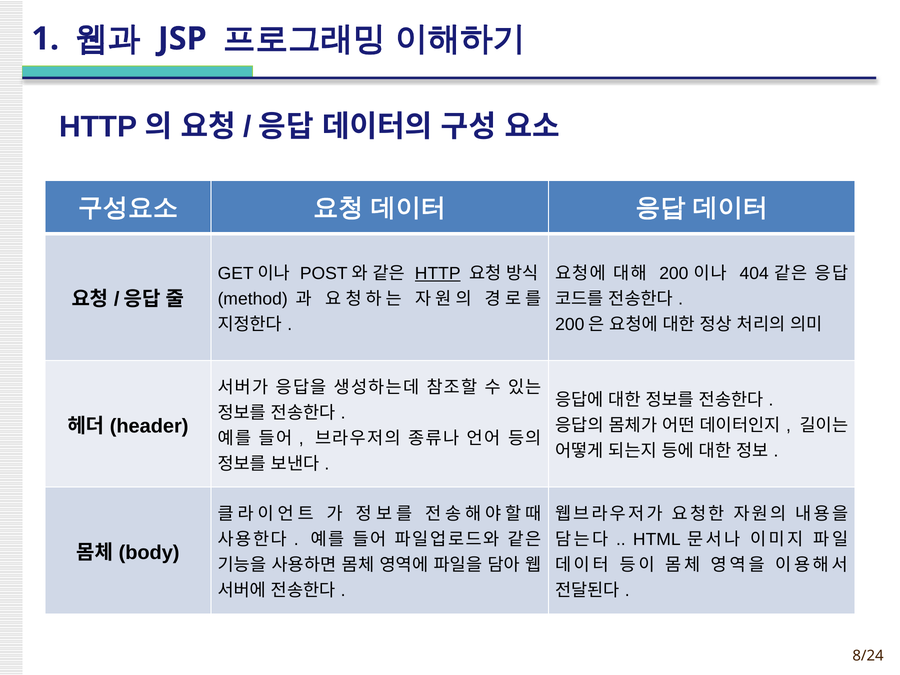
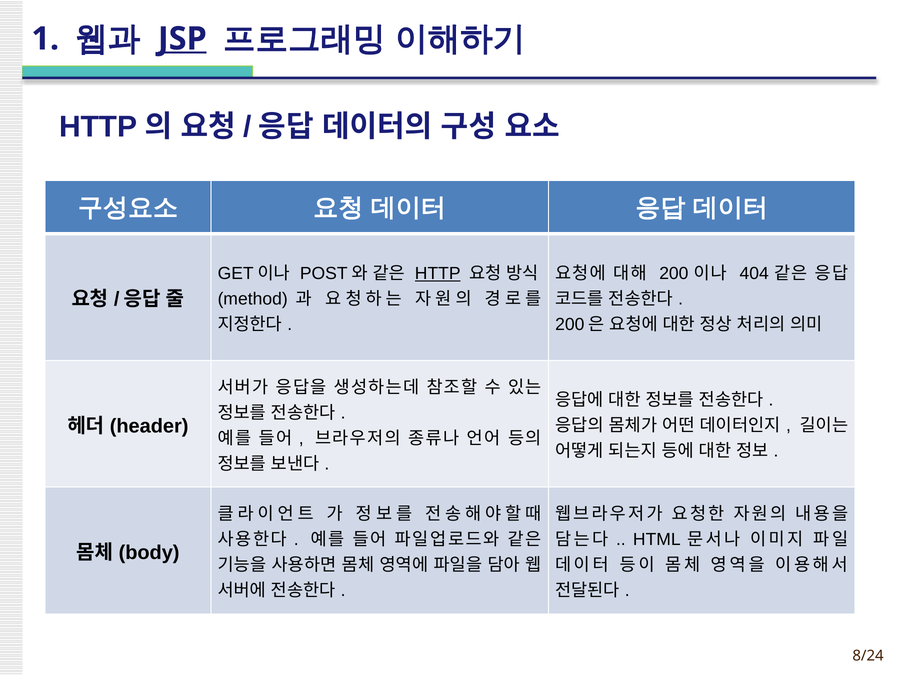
JSP underline: none -> present
